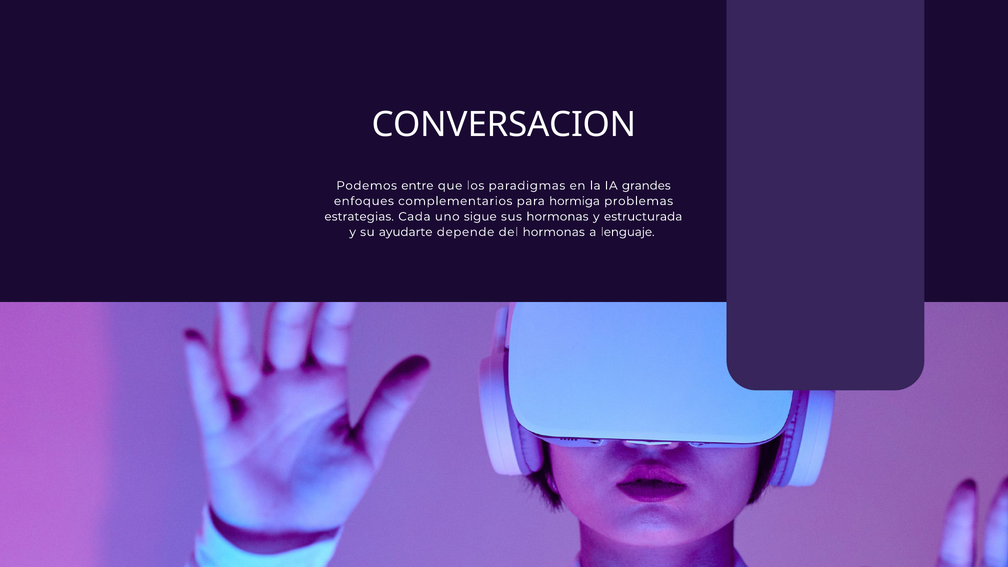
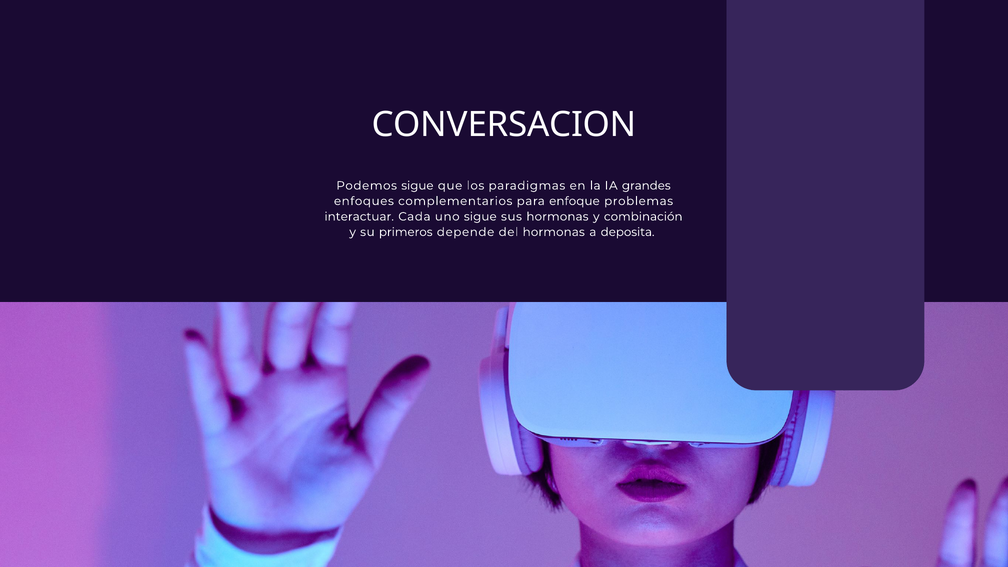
Podemos entre: entre -> sigue
hormiga: hormiga -> enfoque
estrategias: estrategias -> interactuar
estructurada: estructurada -> combinación
ayudarte: ayudarte -> primeros
lenguaje: lenguaje -> deposita
